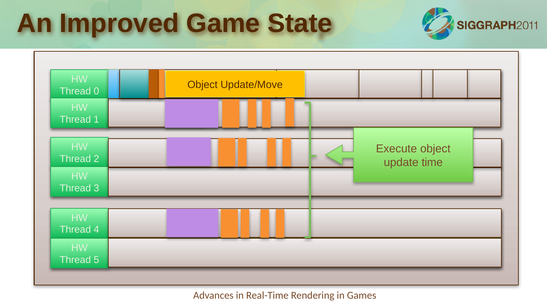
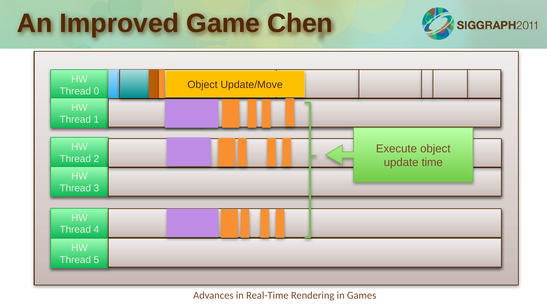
State: State -> Chen
